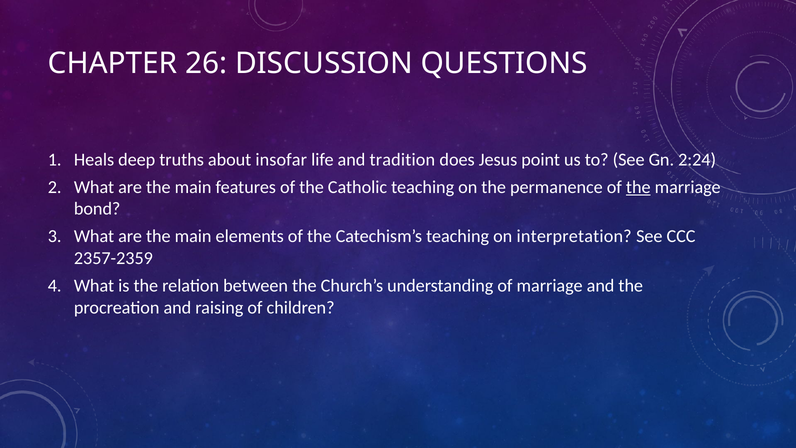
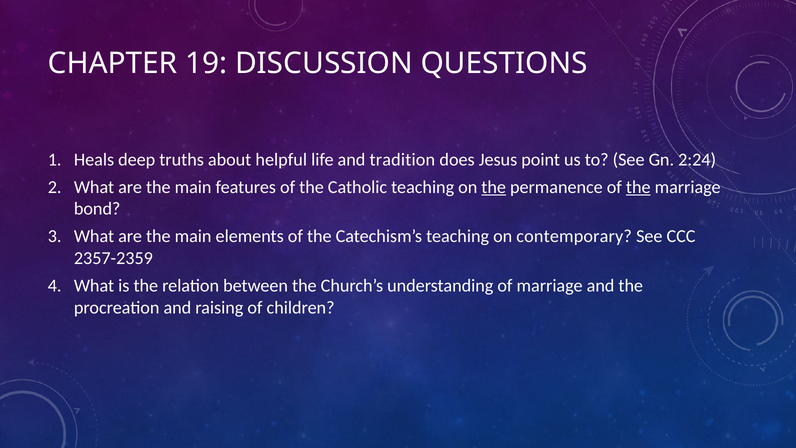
26: 26 -> 19
insofar: insofar -> helpful
the at (494, 187) underline: none -> present
interpretation: interpretation -> contemporary
